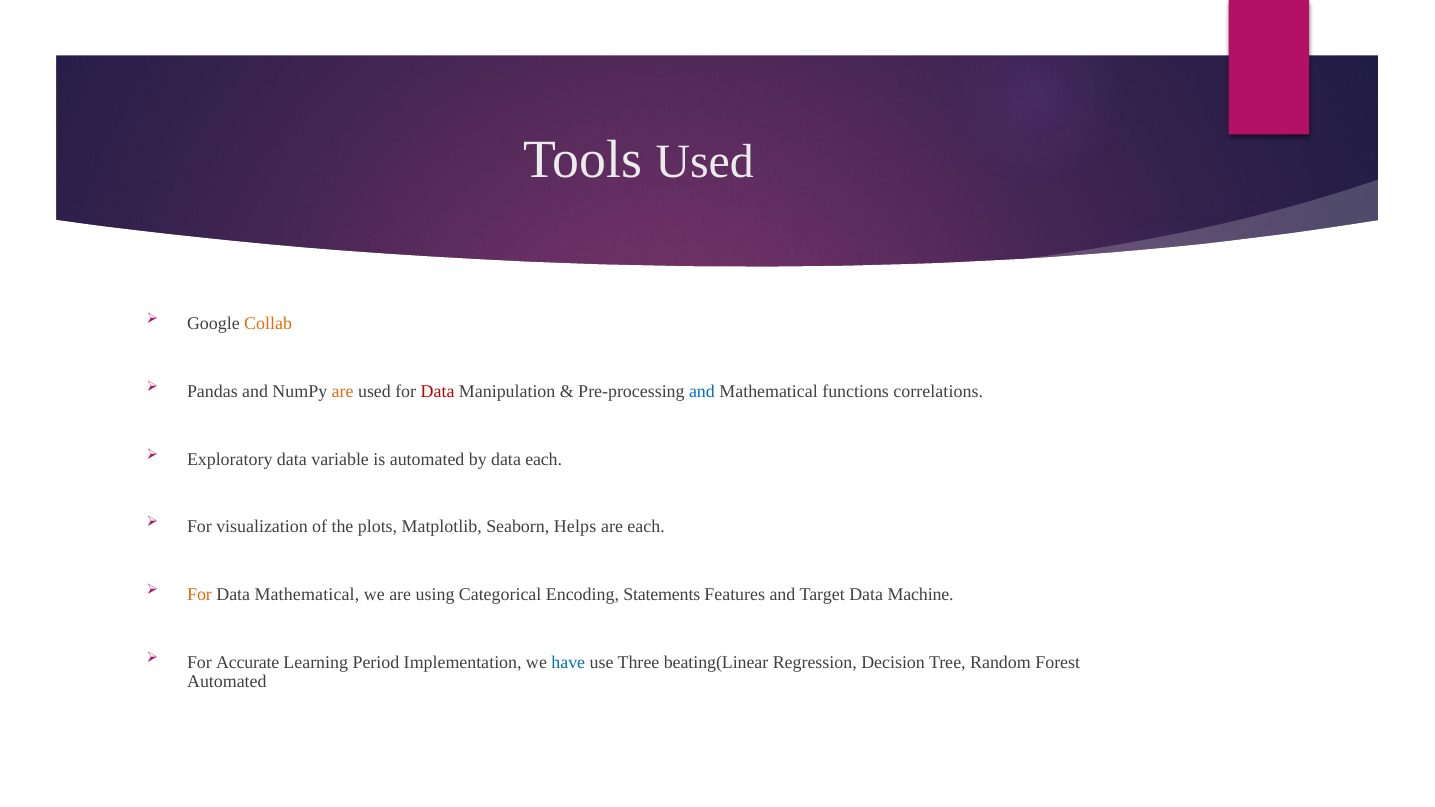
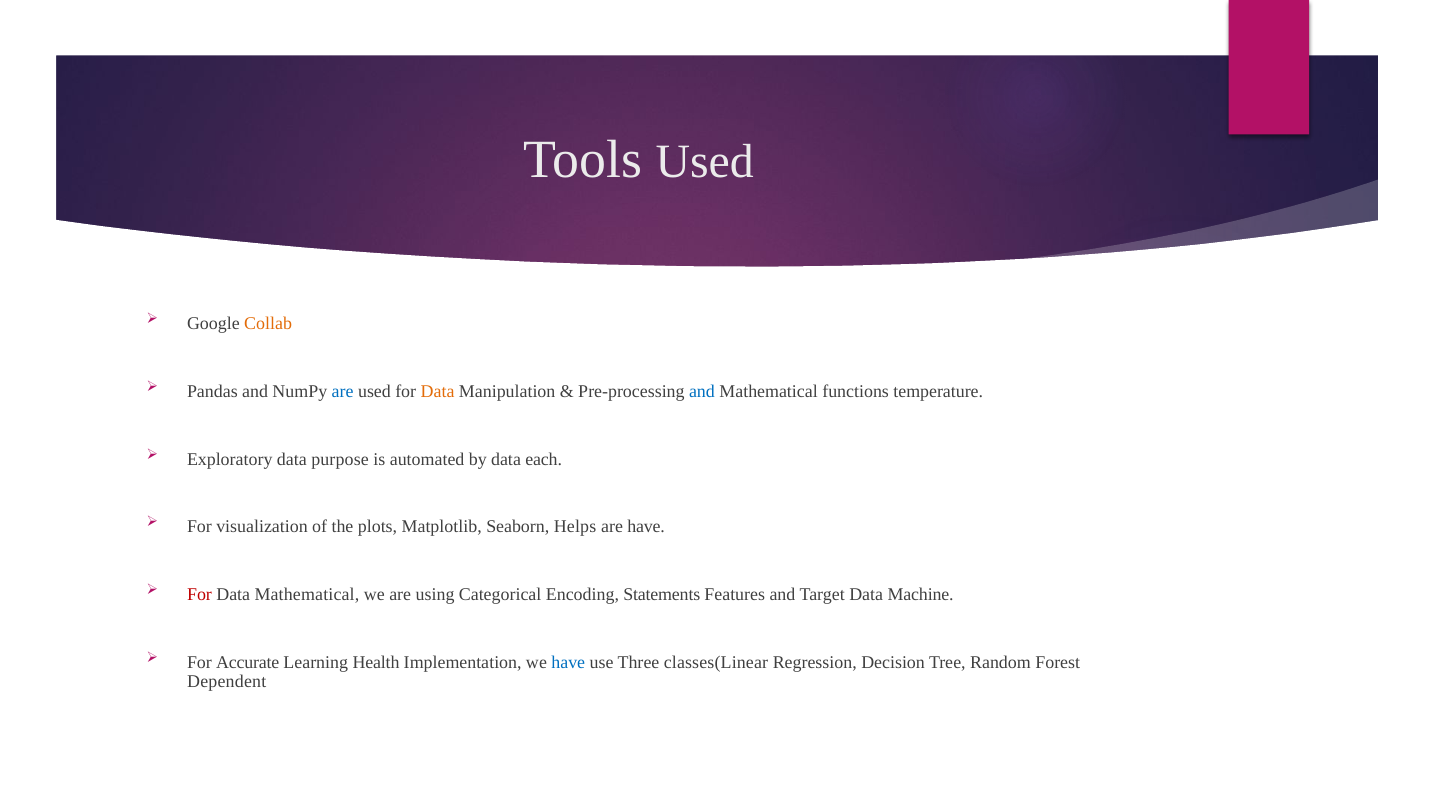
are at (343, 392) colour: orange -> blue
Data at (438, 392) colour: red -> orange
correlations: correlations -> temperature
variable: variable -> purpose
are each: each -> have
For at (199, 595) colour: orange -> red
Period: Period -> Health
beating(Linear: beating(Linear -> classes(Linear
Automated at (227, 682): Automated -> Dependent
